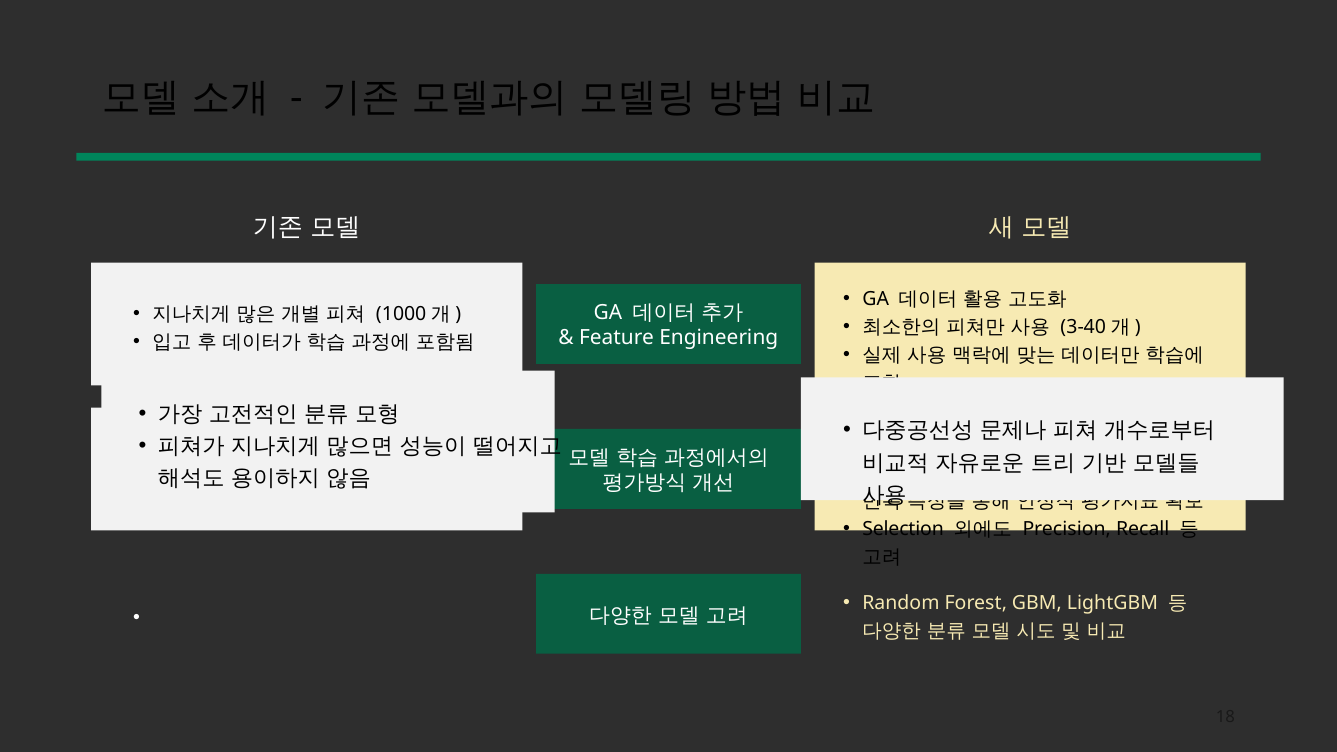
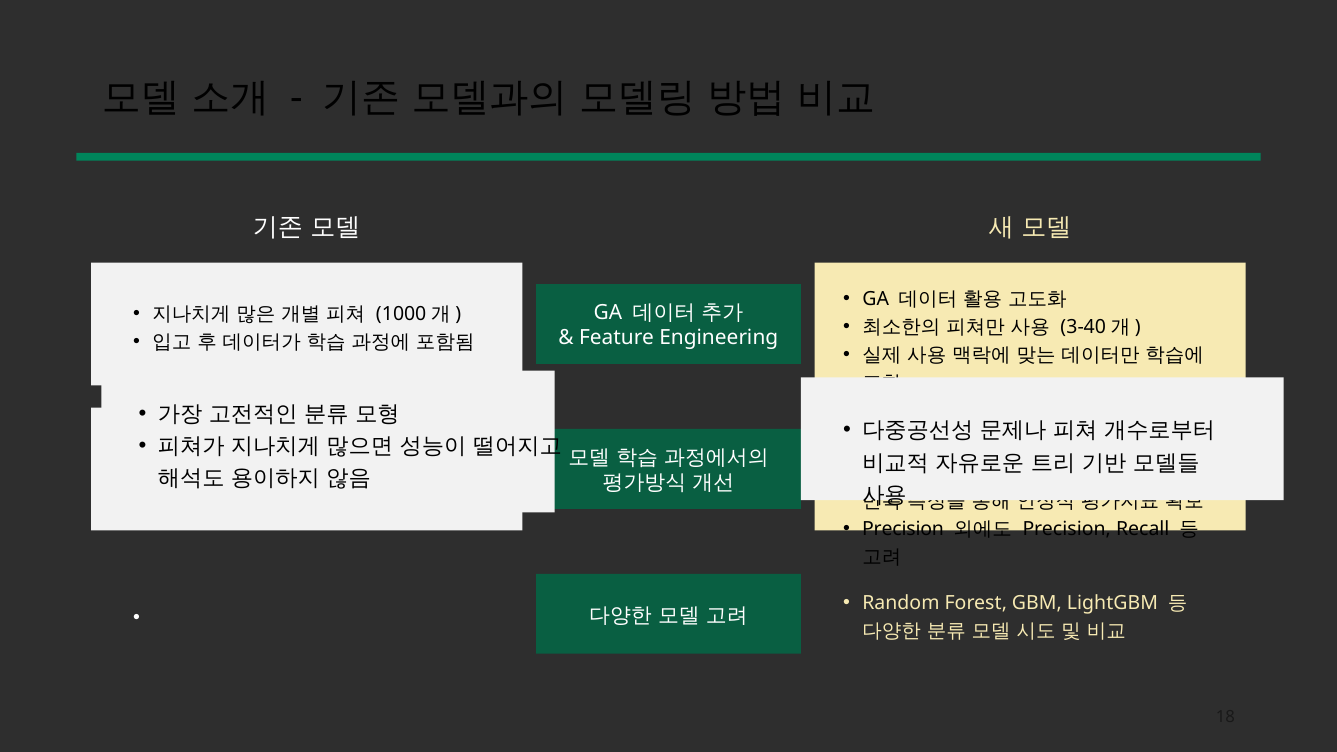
Selection at (903, 529): Selection -> Precision
